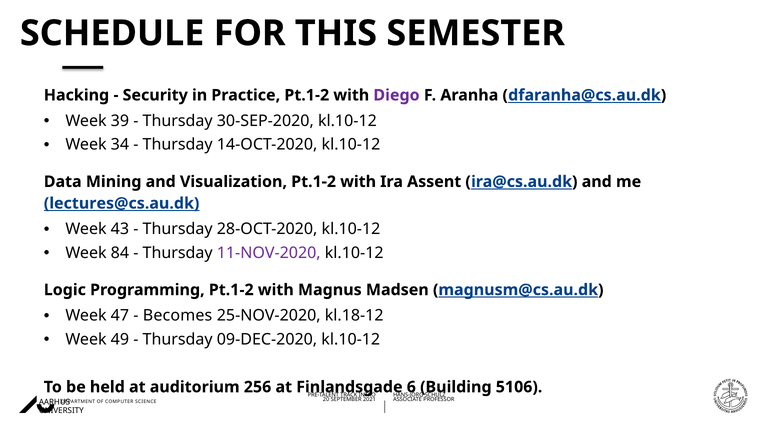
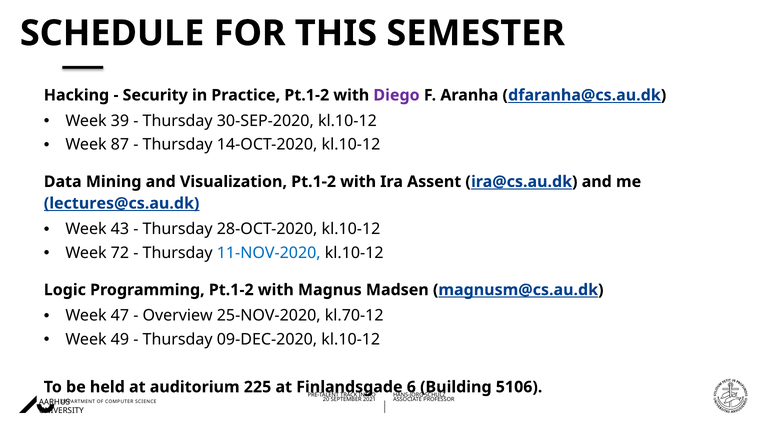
34: 34 -> 87
84: 84 -> 72
11-NOV-2020 colour: purple -> blue
Becomes: Becomes -> Overview
kl.18-12: kl.18-12 -> kl.70-12
256: 256 -> 225
